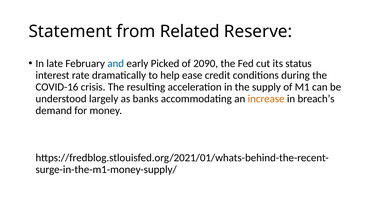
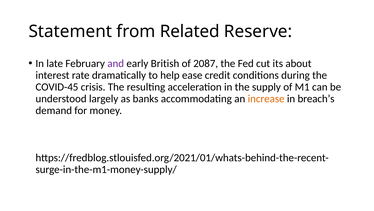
and colour: blue -> purple
Picked: Picked -> British
2090: 2090 -> 2087
status: status -> about
COVID-16: COVID-16 -> COVID-45
